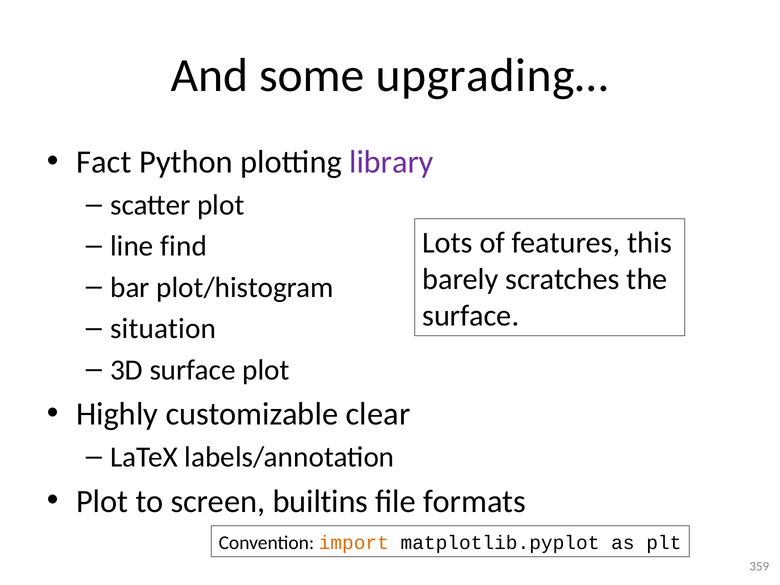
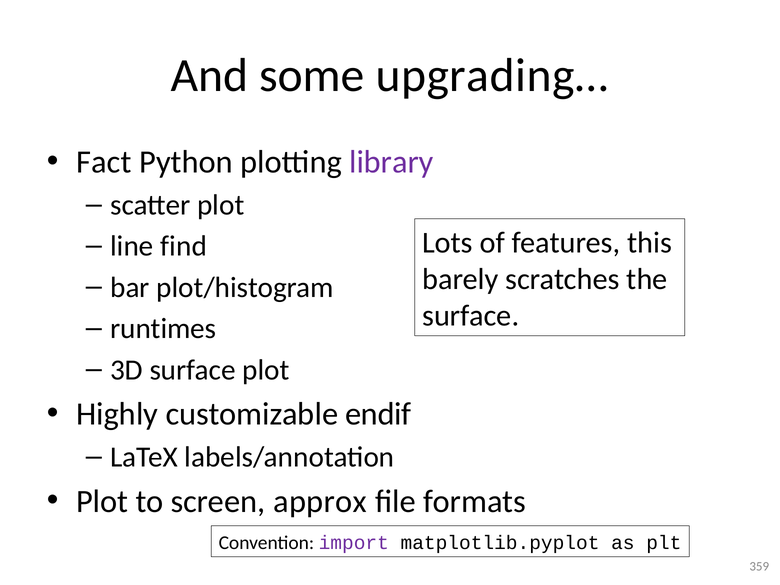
situation: situation -> runtimes
clear: clear -> endif
builtins: builtins -> approx
import colour: orange -> purple
